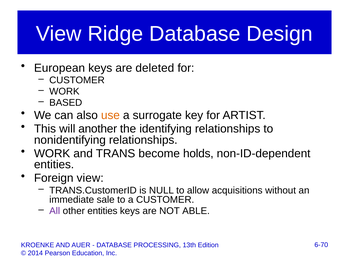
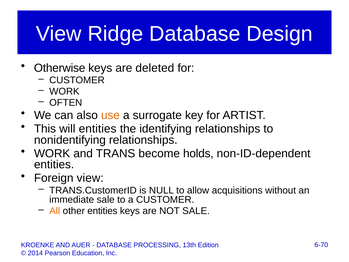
European: European -> Otherwise
BASED: BASED -> OFTEN
will another: another -> entities
All colour: purple -> orange
NOT ABLE: ABLE -> SALE
